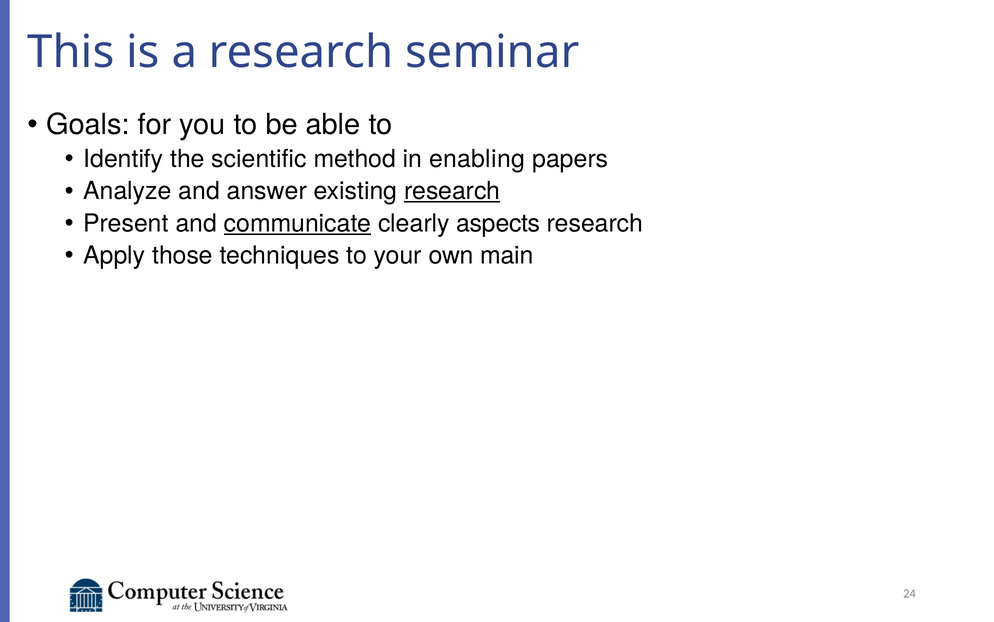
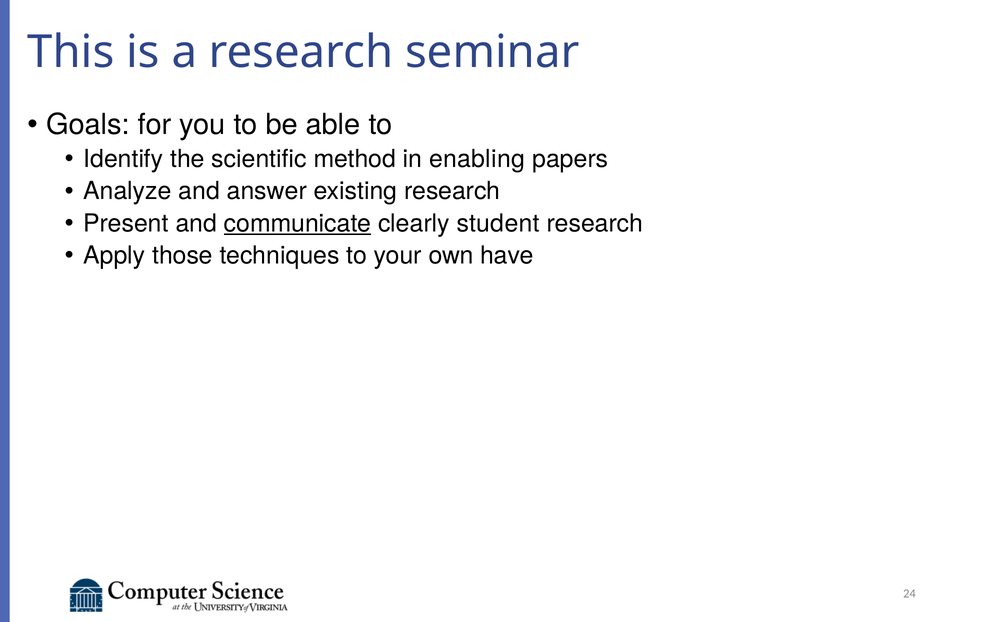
research at (452, 191) underline: present -> none
aspects: aspects -> student
main: main -> have
